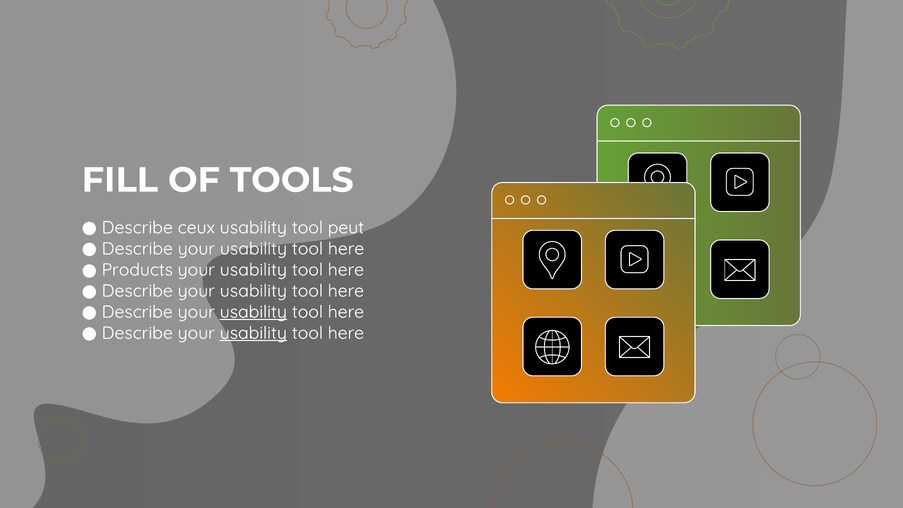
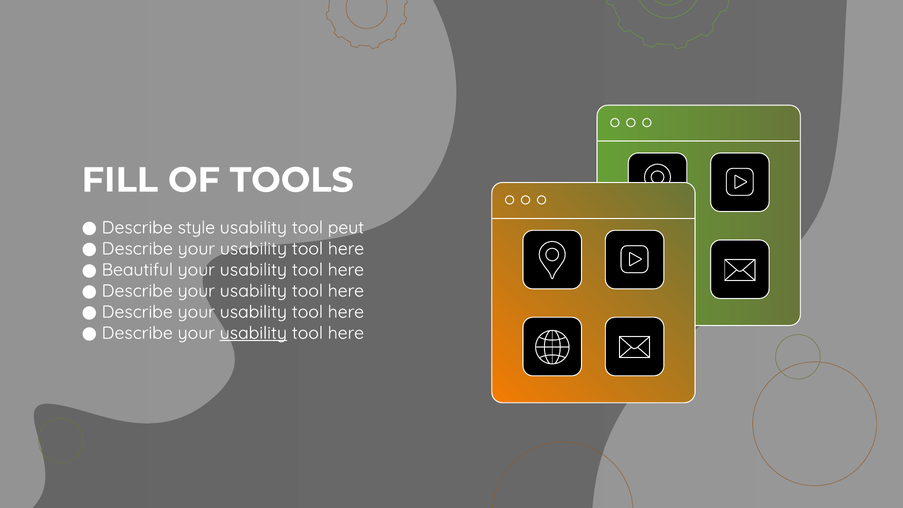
ceux: ceux -> style
Products: Products -> Beautiful
usability at (253, 312) underline: present -> none
